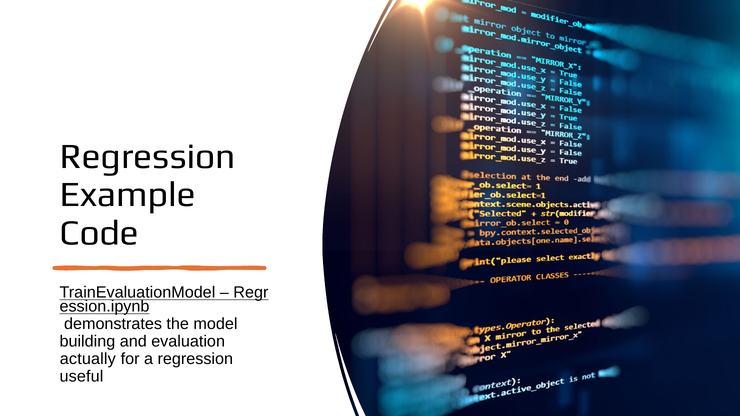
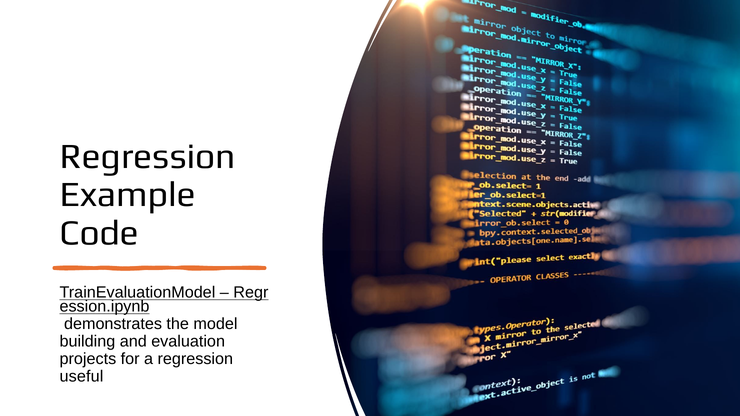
actually: actually -> projects
